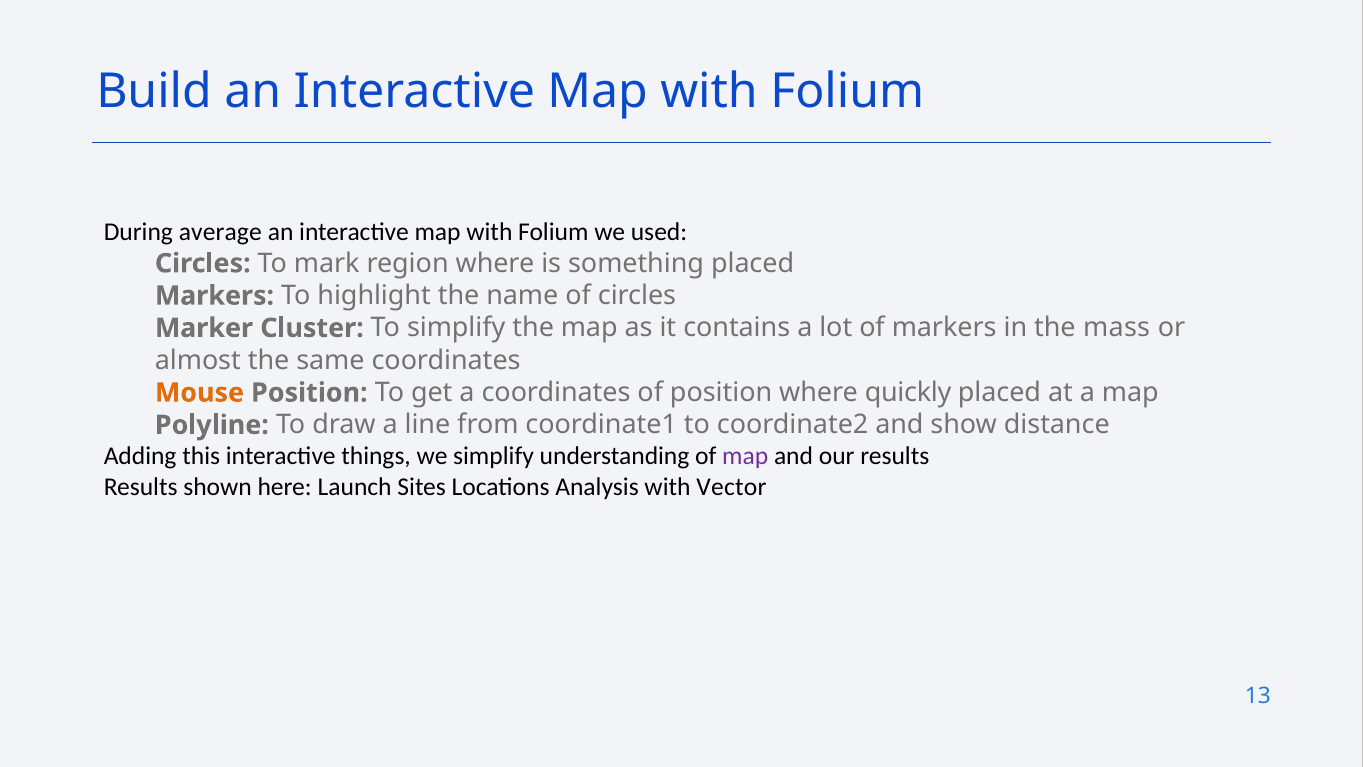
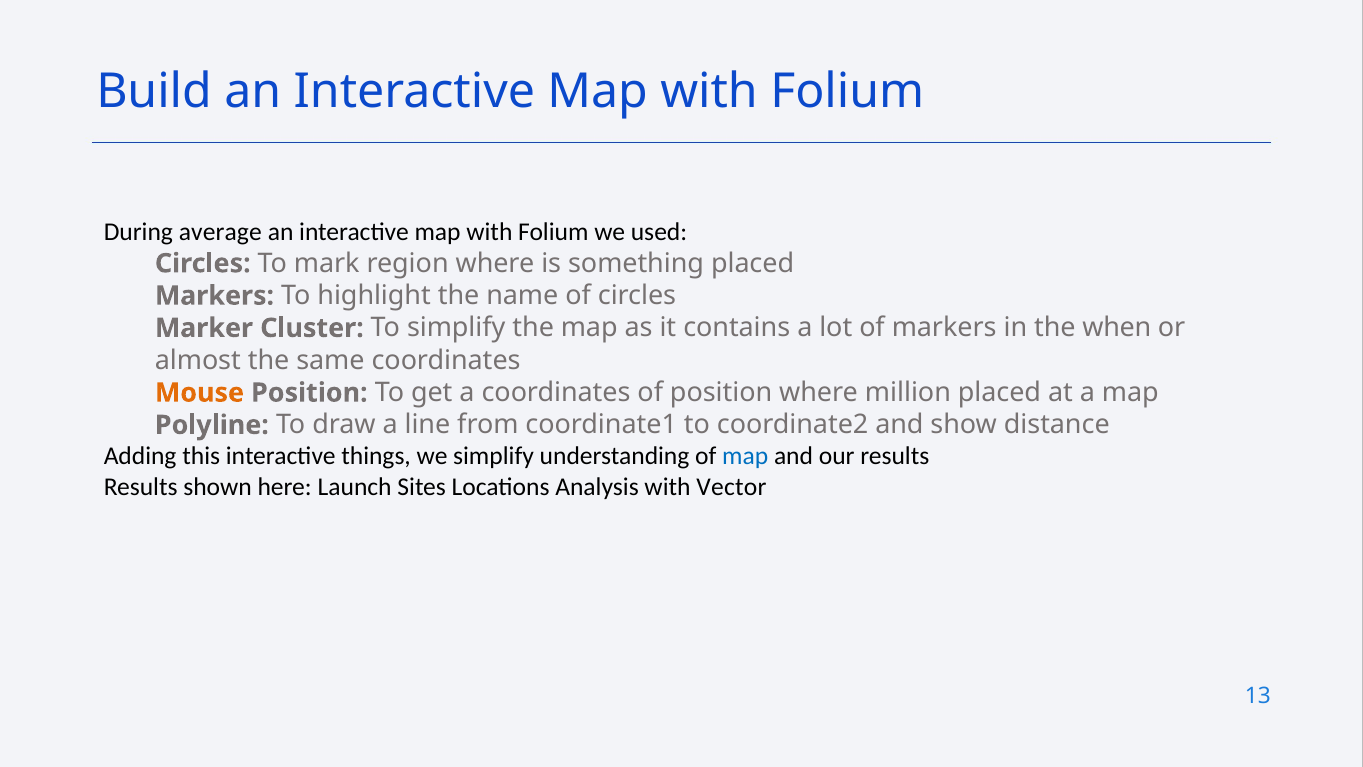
mass: mass -> when
quickly: quickly -> million
map at (745, 456) colour: purple -> blue
